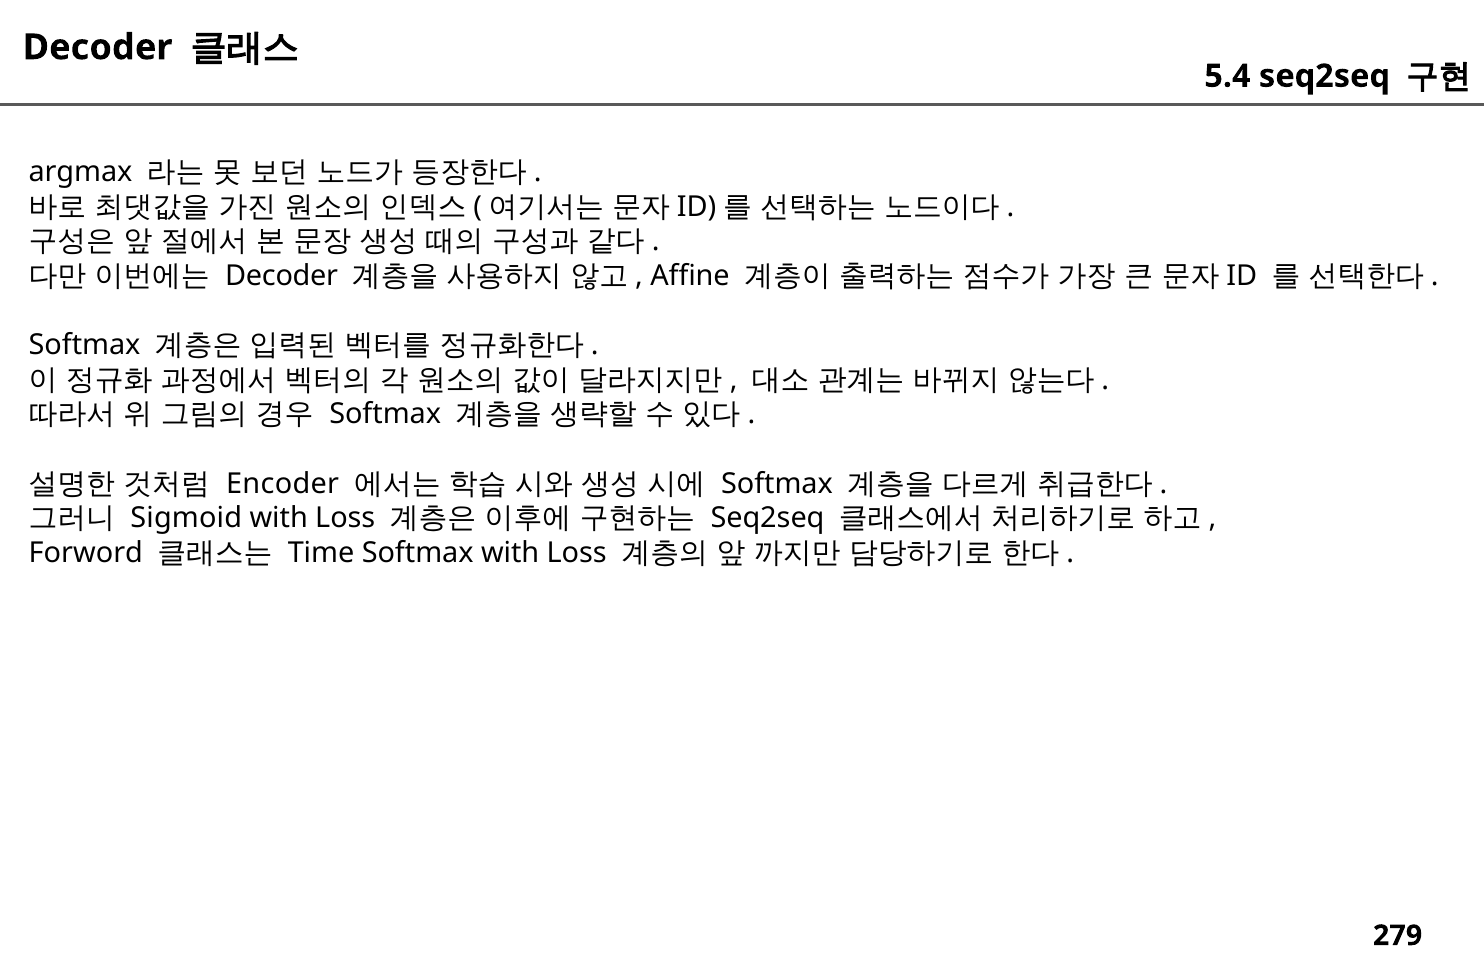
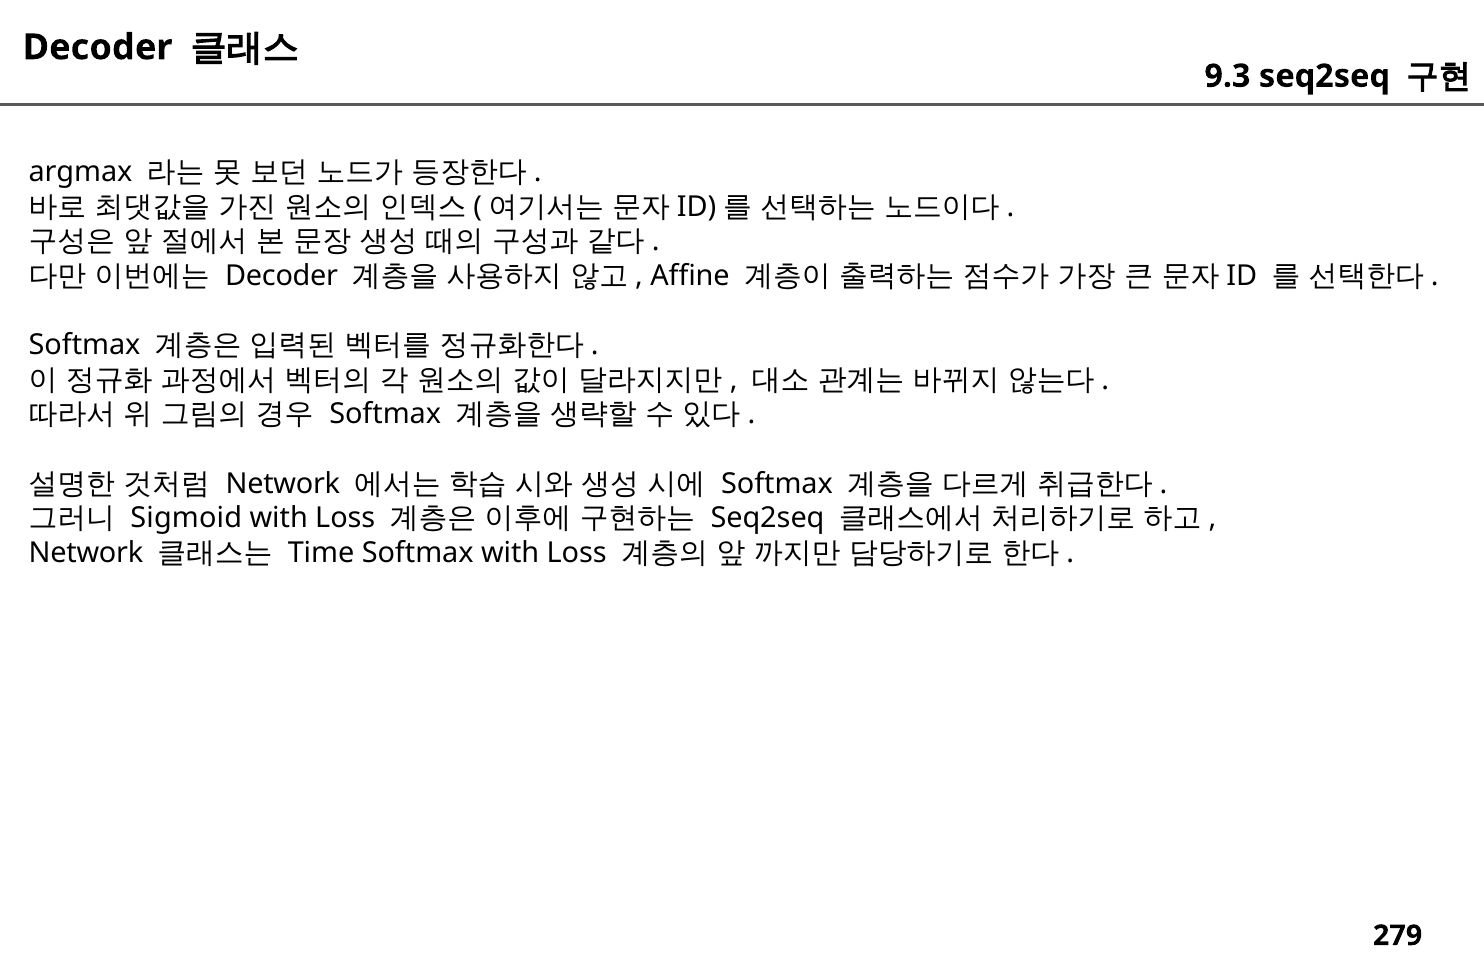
5.4: 5.4 -> 9.3
Encoder at (283, 484): Encoder -> Network
Forword at (86, 553): Forword -> Network
